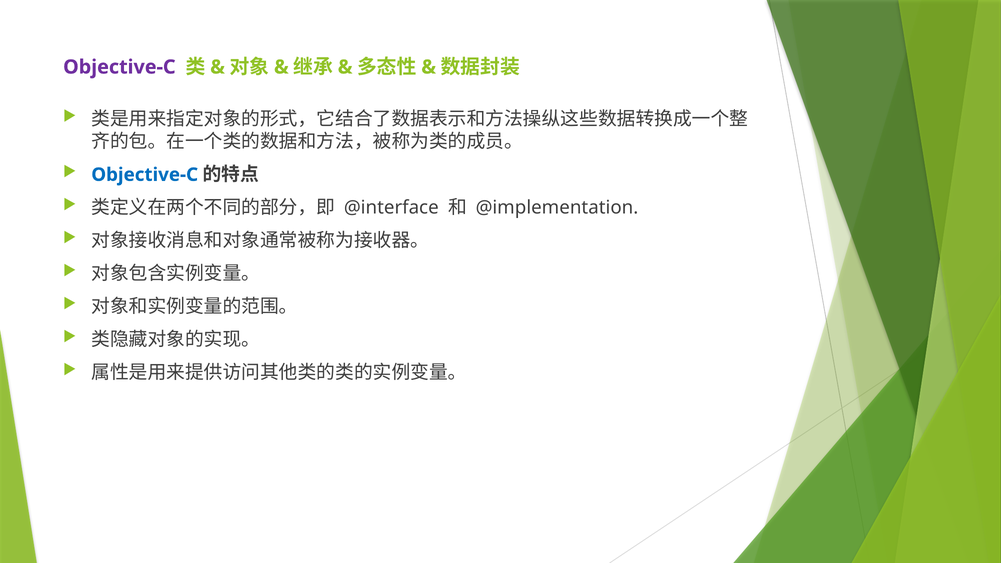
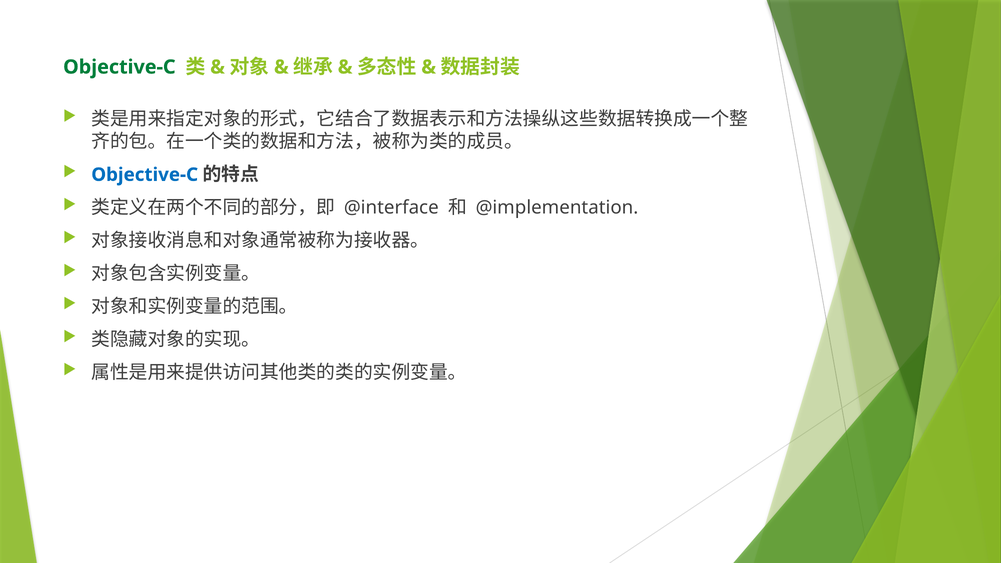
Objective-C at (119, 67) colour: purple -> green
